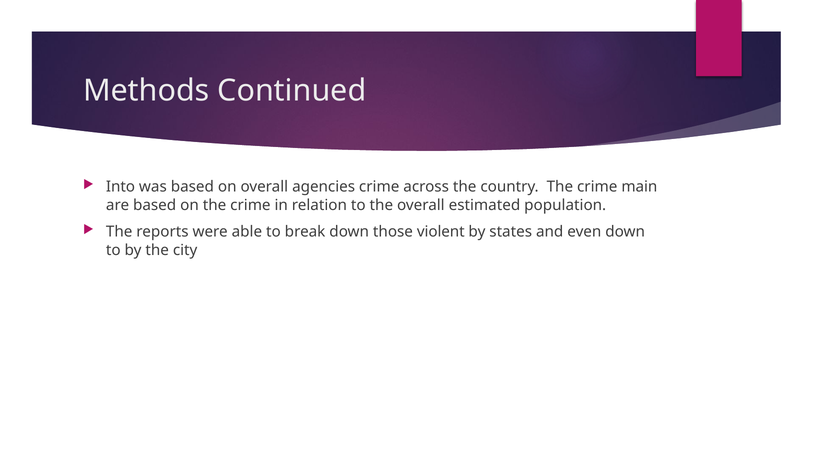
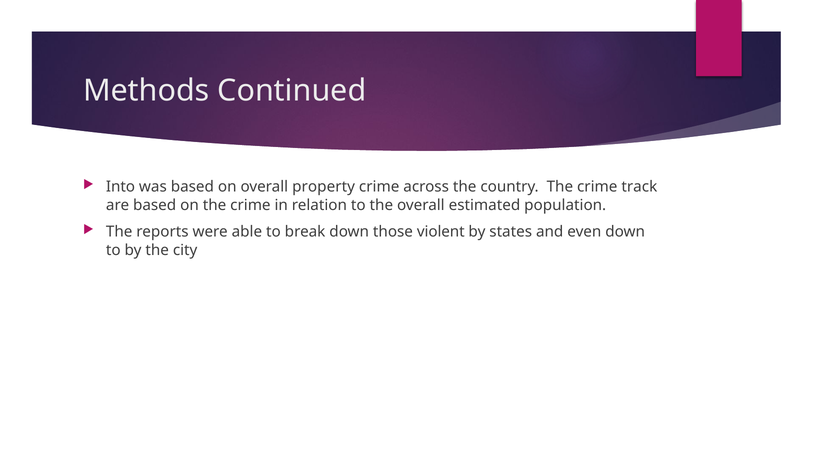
agencies: agencies -> property
main: main -> track
